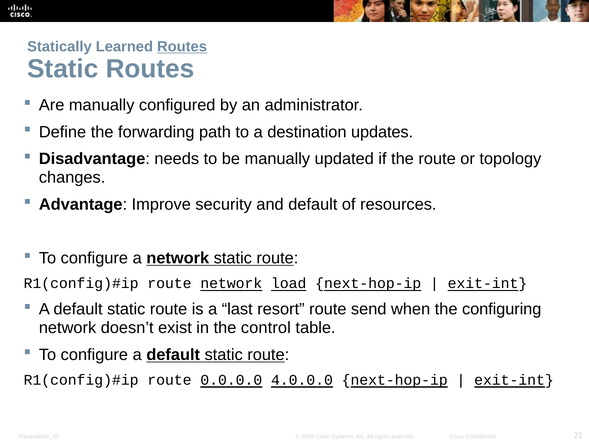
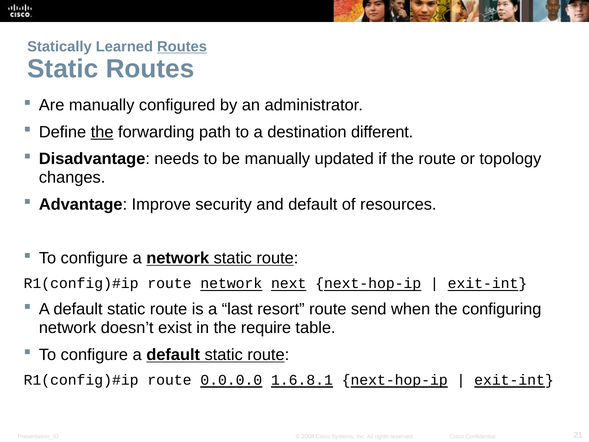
the at (102, 132) underline: none -> present
updates: updates -> different
load: load -> next
control: control -> require
4.0.0.0: 4.0.0.0 -> 1.6.8.1
